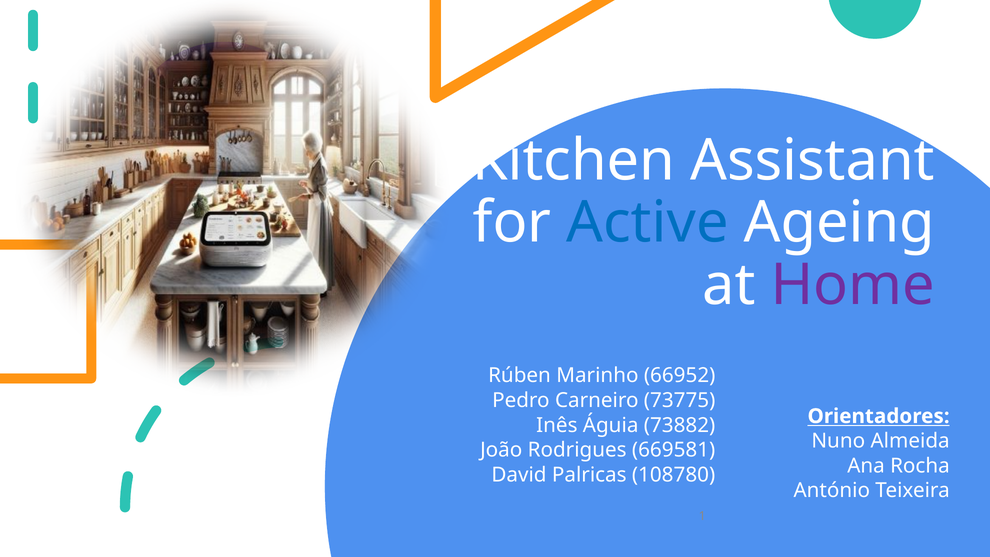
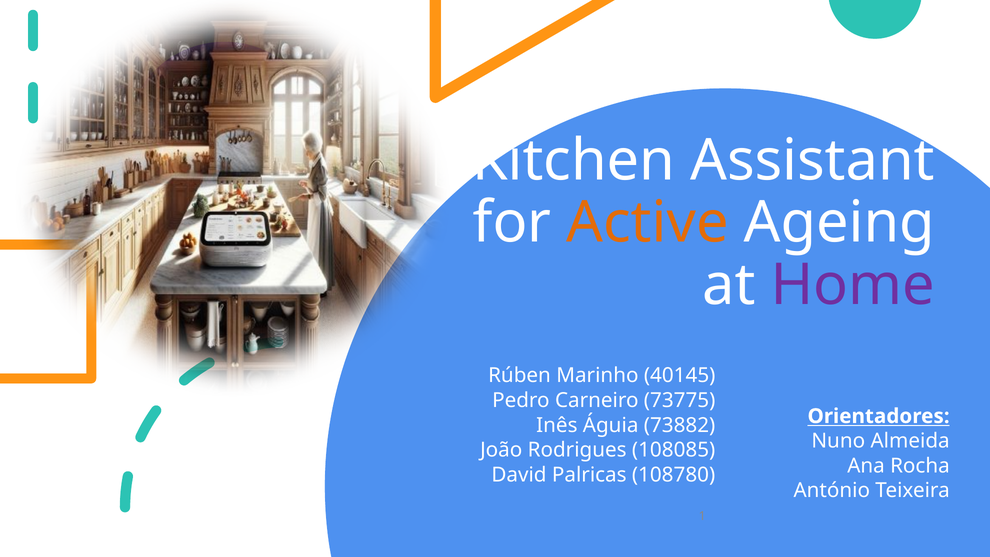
Active colour: blue -> orange
66952: 66952 -> 40145
669581: 669581 -> 108085
